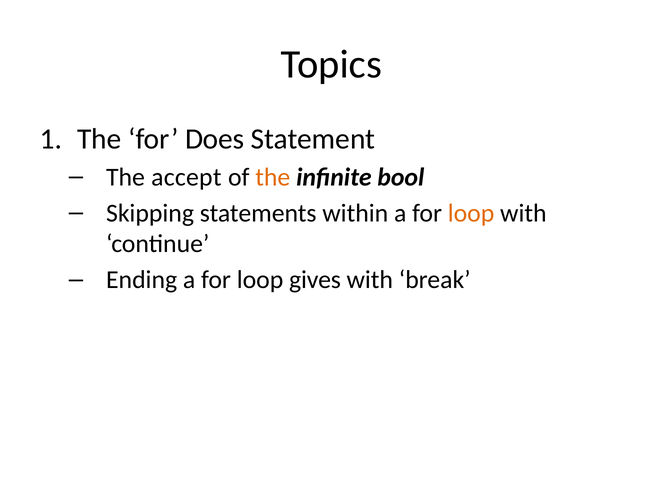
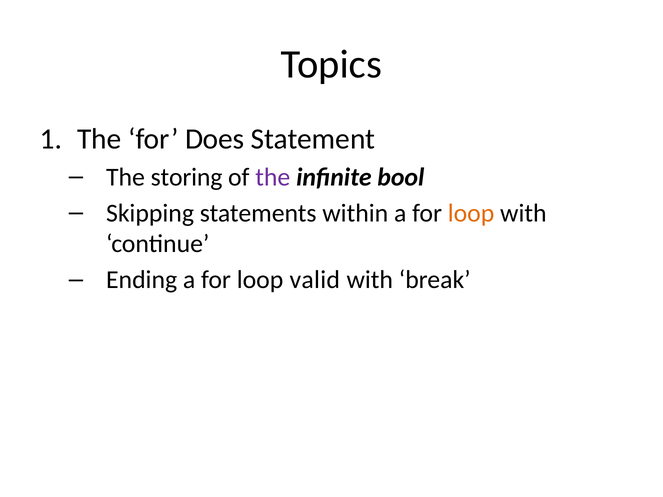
accept: accept -> storing
the at (273, 177) colour: orange -> purple
gives: gives -> valid
